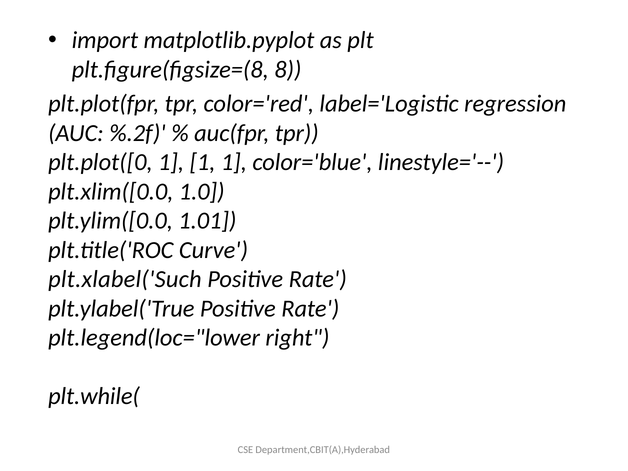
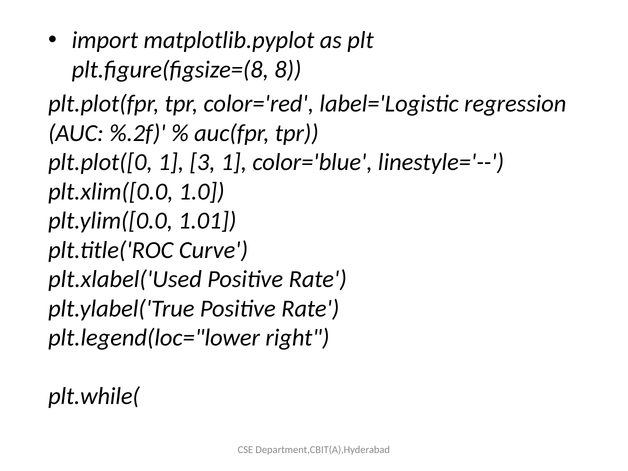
plt.plot([0 1 1: 1 -> 3
plt.xlabel('Such: plt.xlabel('Such -> plt.xlabel('Used
